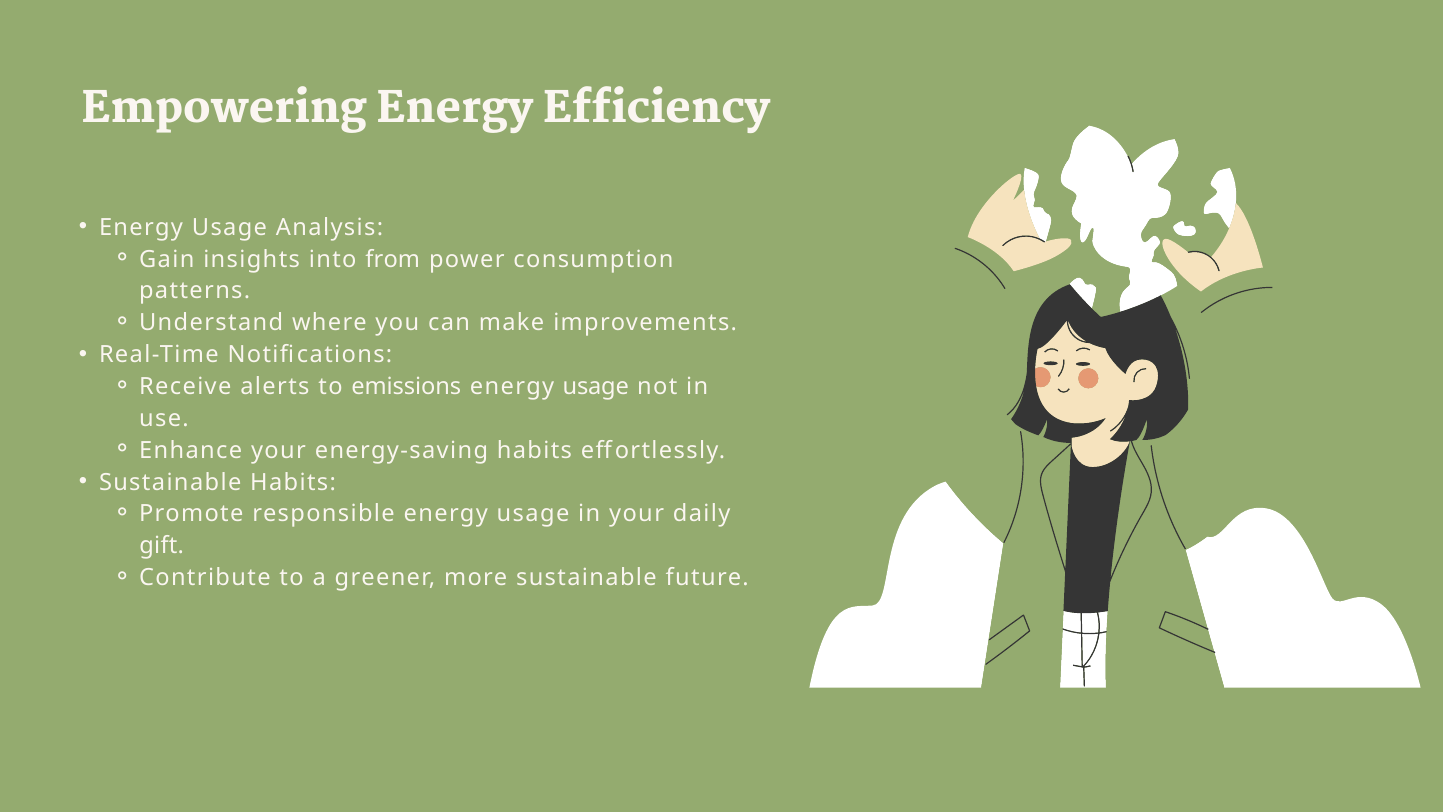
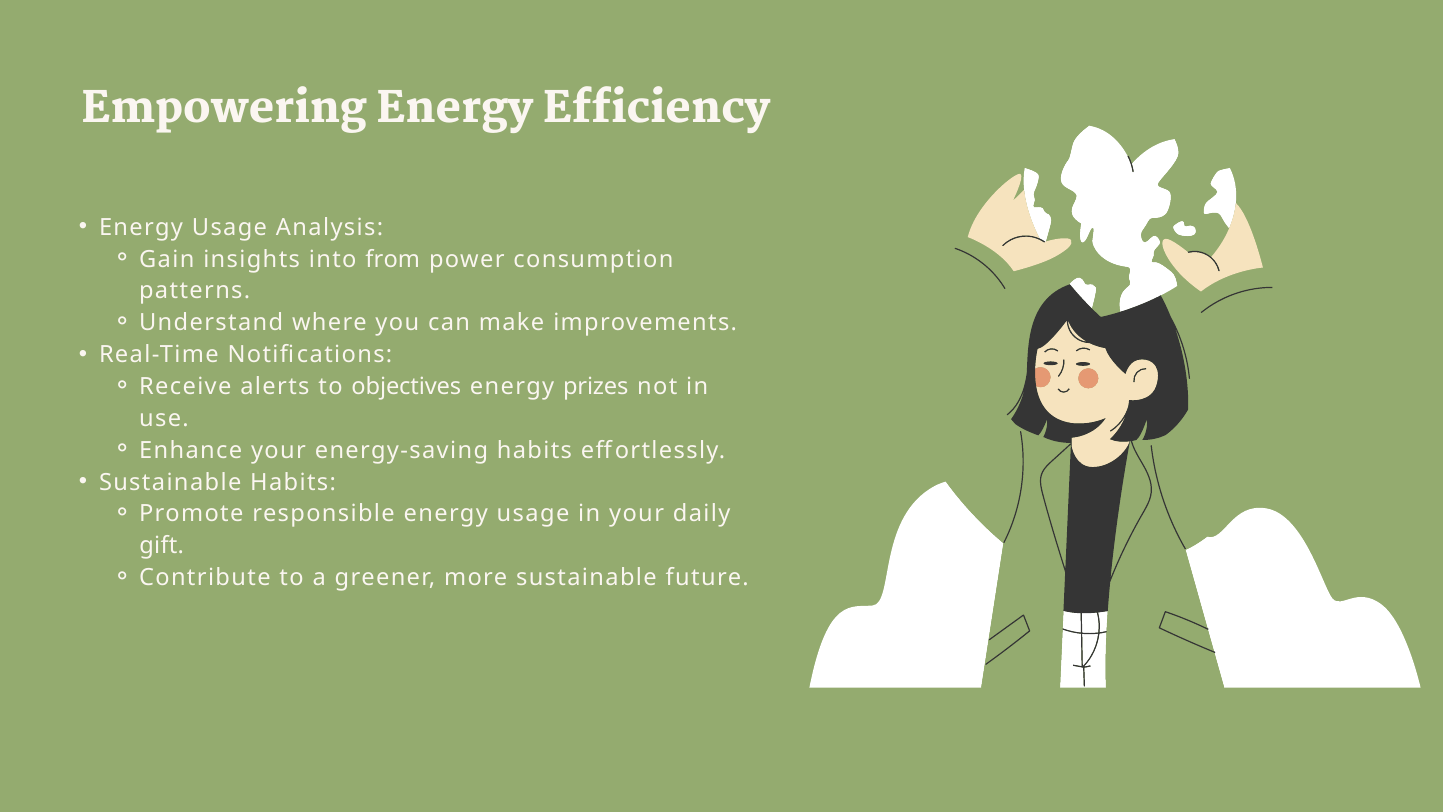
emissions: emissions -> objectives
usage at (596, 387): usage -> prizes
